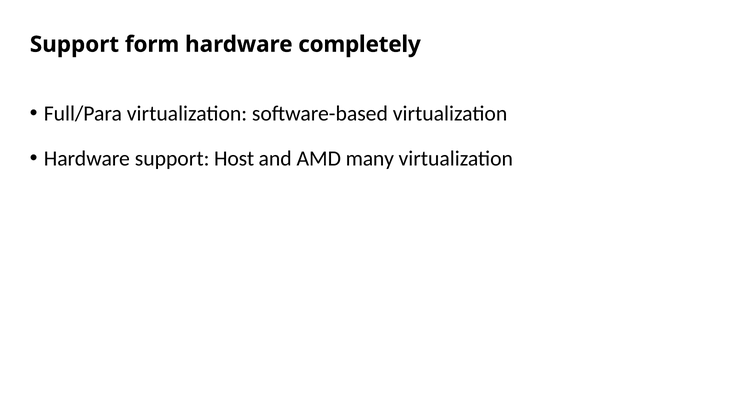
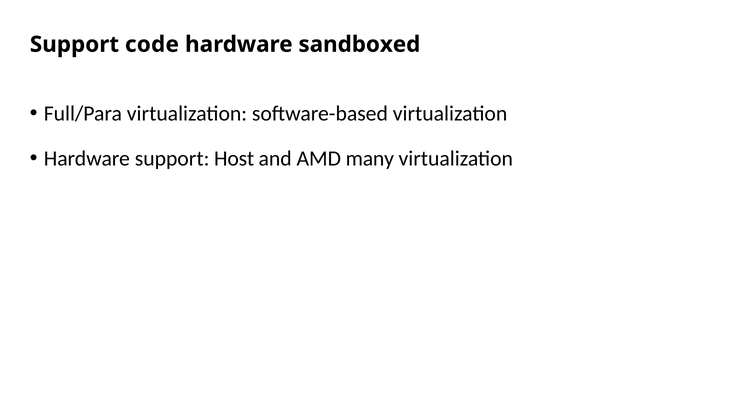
form: form -> code
completely: completely -> sandboxed
